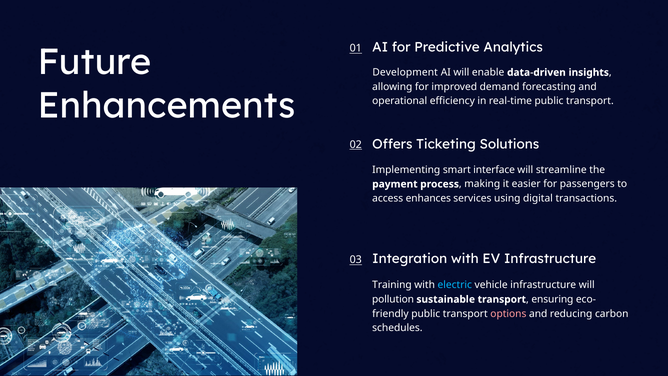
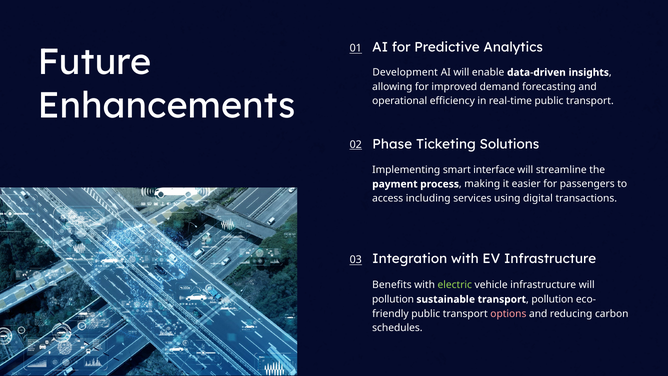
Offers: Offers -> Phase
enhances: enhances -> including
Training: Training -> Benefits
electric colour: light blue -> light green
ensuring at (552, 299): ensuring -> pollution
